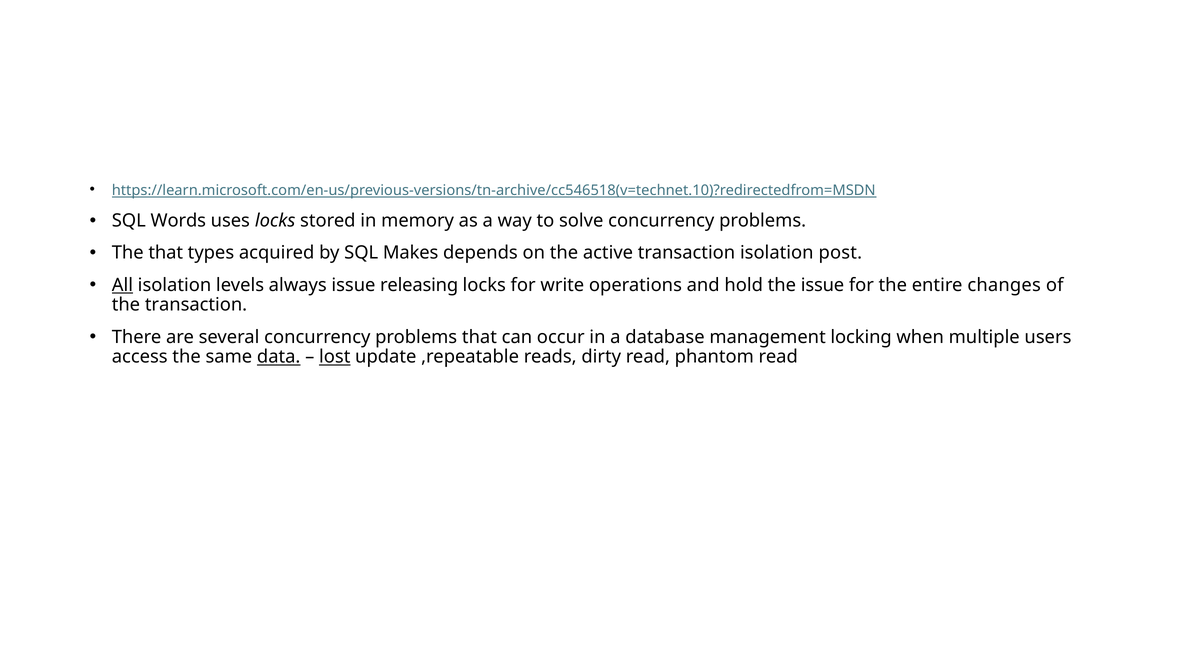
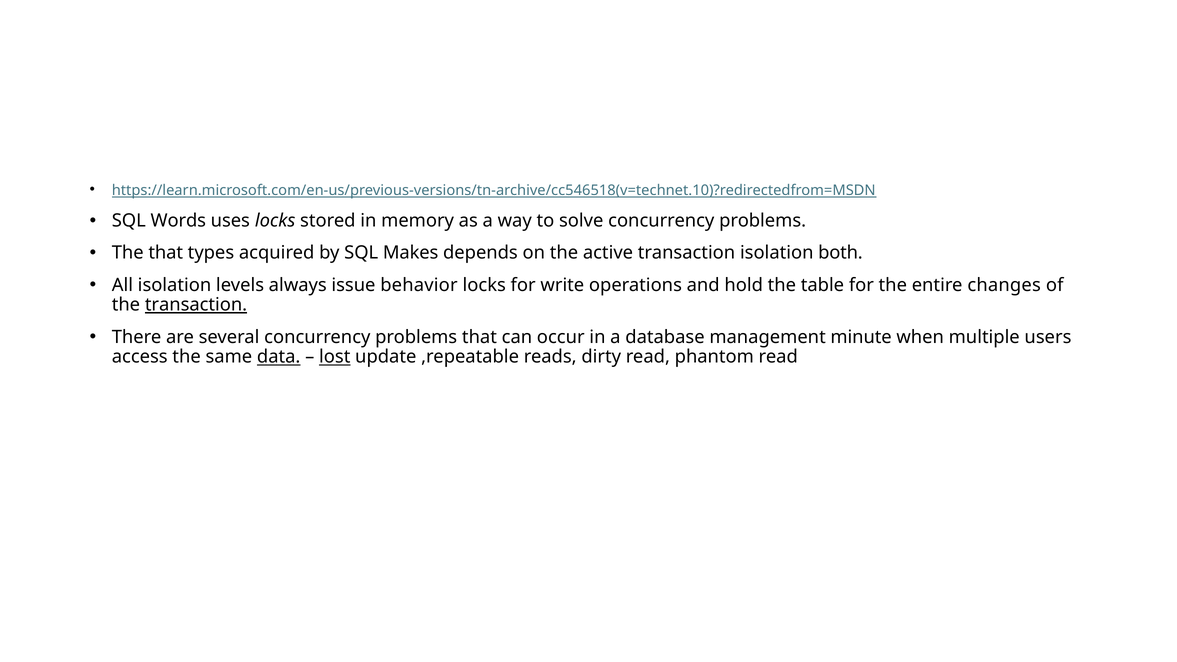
post: post -> both
All underline: present -> none
releasing: releasing -> behavior
the issue: issue -> table
transaction at (196, 305) underline: none -> present
locking: locking -> minute
